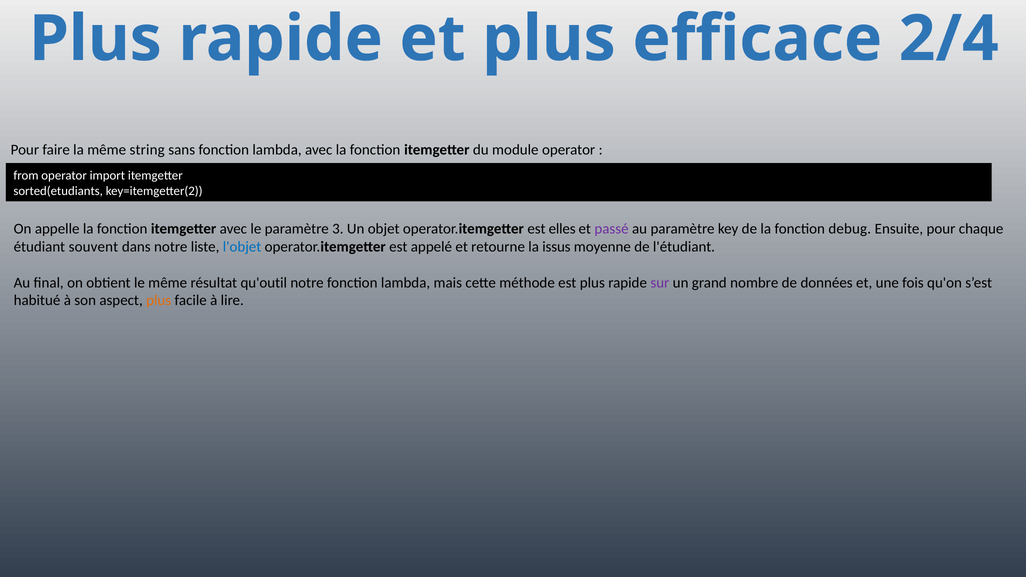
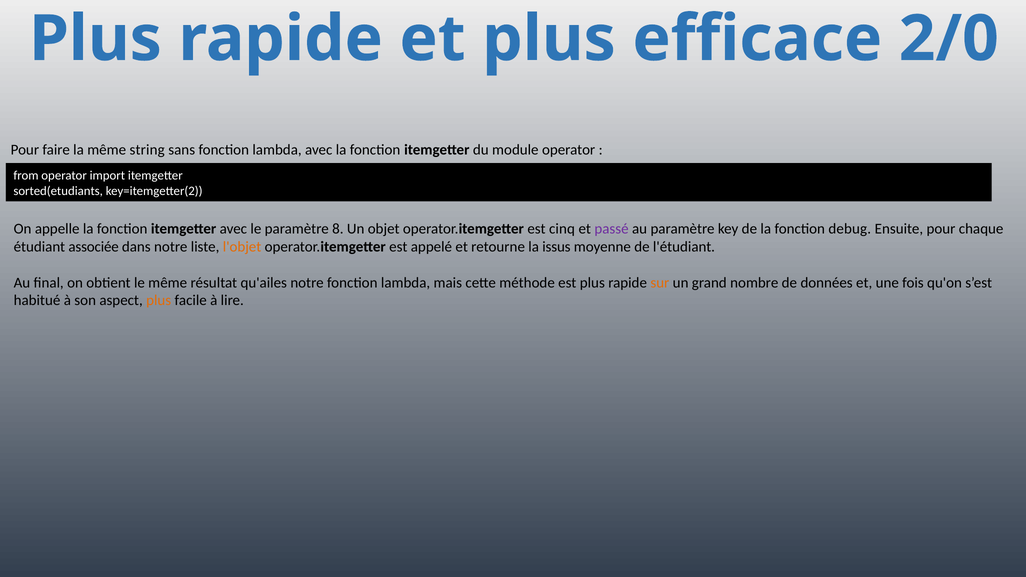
2/4: 2/4 -> 2/0
3: 3 -> 8
elles: elles -> cinq
souvent: souvent -> associée
l'objet colour: blue -> orange
qu'outil: qu'outil -> qu'ailes
sur colour: purple -> orange
